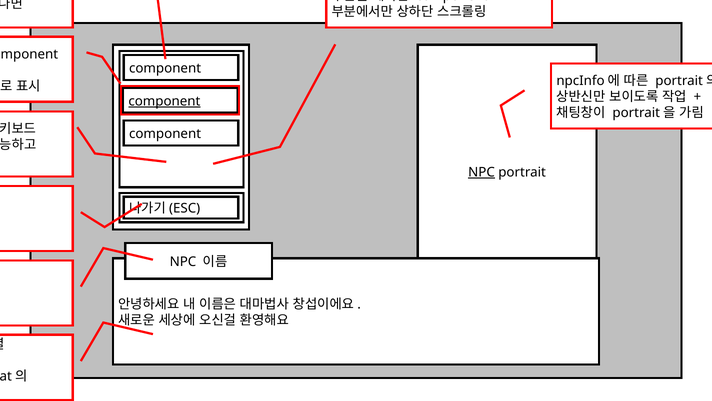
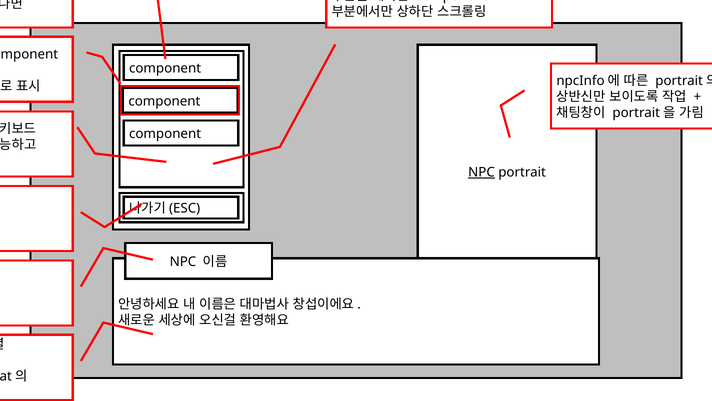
component at (164, 101) underline: present -> none
